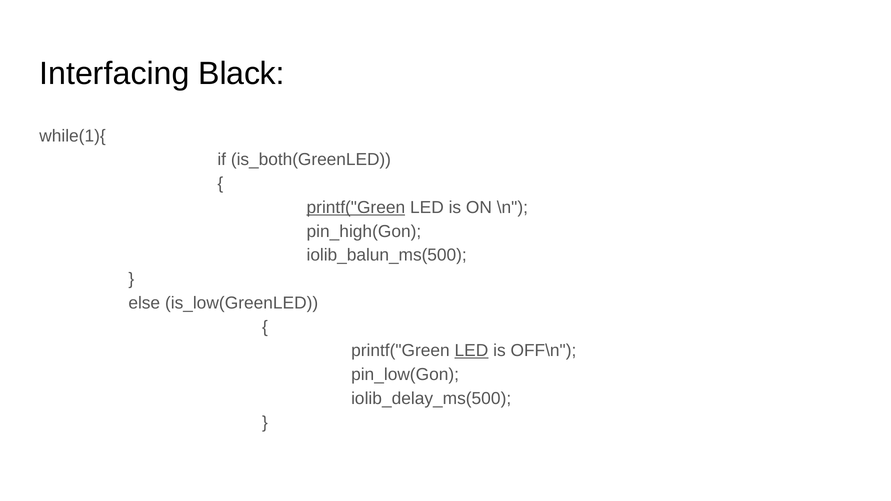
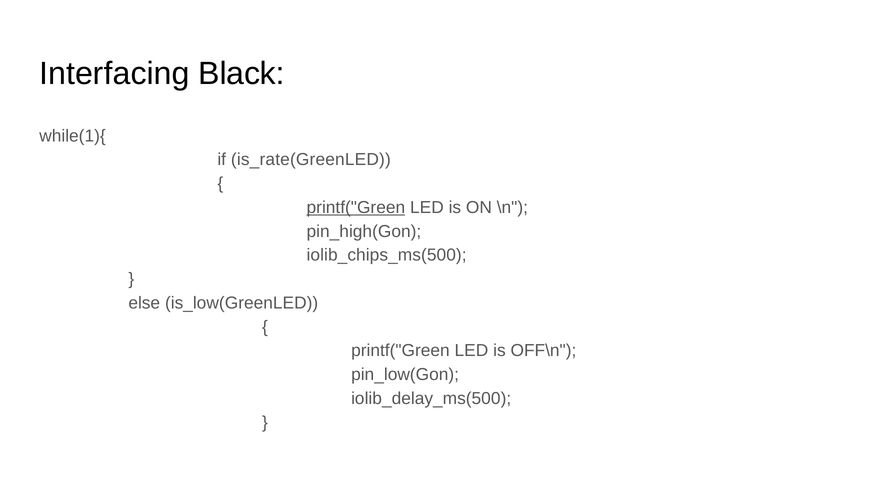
is_both(GreenLED: is_both(GreenLED -> is_rate(GreenLED
iolib_balun_ms(500: iolib_balun_ms(500 -> iolib_chips_ms(500
LED at (471, 351) underline: present -> none
